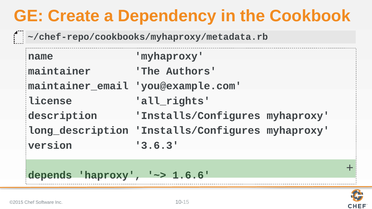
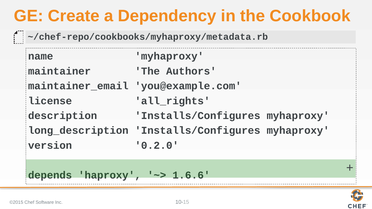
3.6.3: 3.6.3 -> 0.2.0
